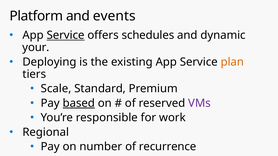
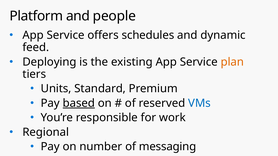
events: events -> people
Service at (66, 35) underline: present -> none
your: your -> feed
Scale at (56, 89): Scale -> Units
VMs colour: purple -> blue
recurrence: recurrence -> messaging
